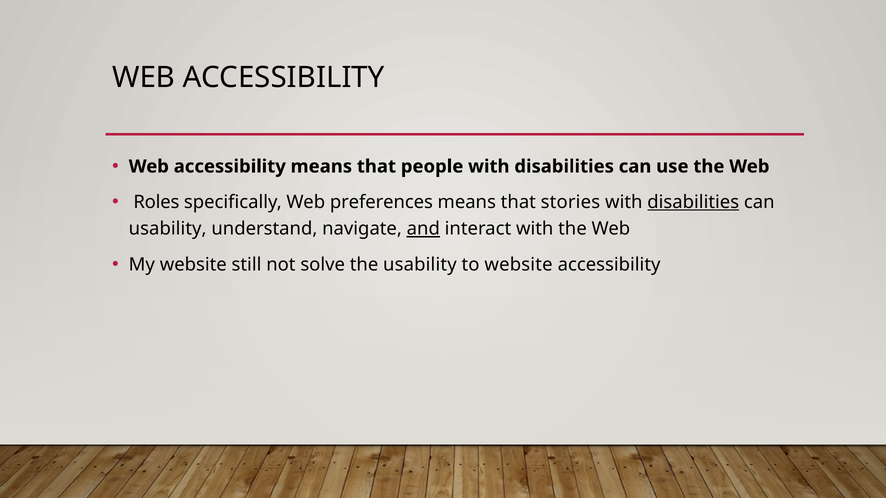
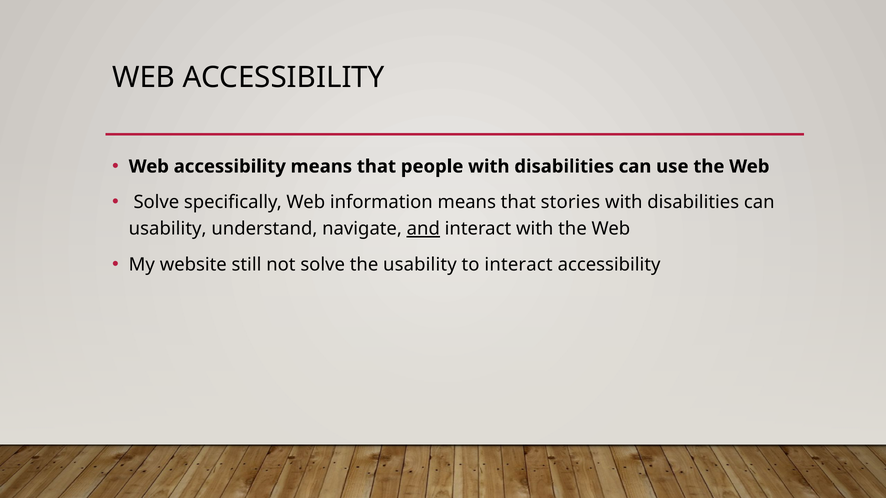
Roles at (156, 202): Roles -> Solve
preferences: preferences -> information
disabilities at (693, 202) underline: present -> none
to website: website -> interact
